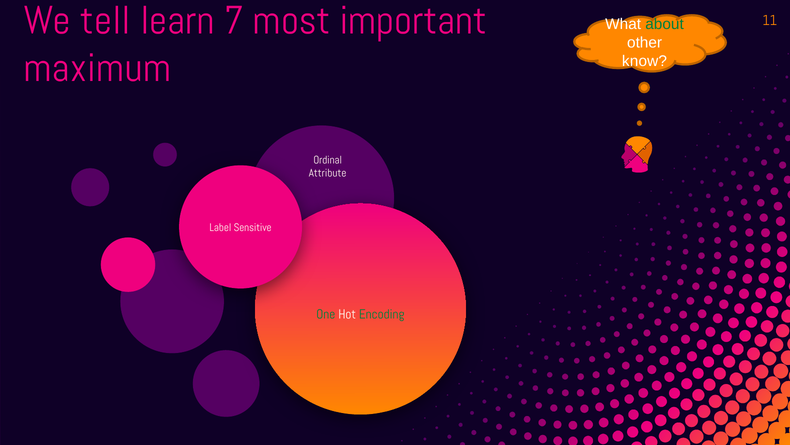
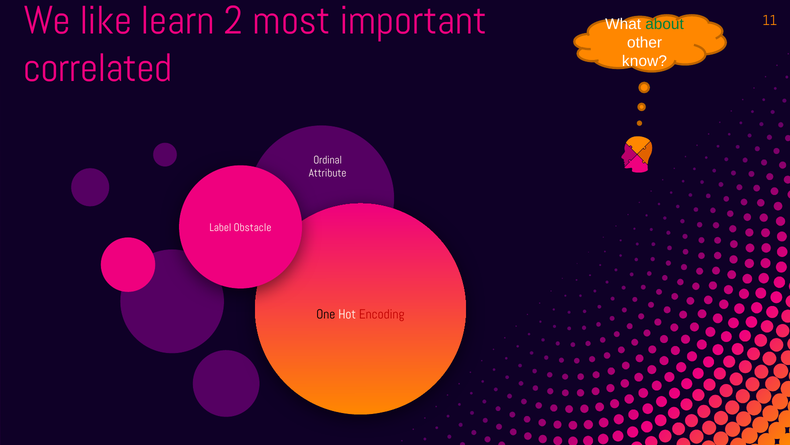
tell: tell -> like
7: 7 -> 2
maximum: maximum -> correlated
Sensitive: Sensitive -> Obstacle
One colour: green -> black
Encoding colour: green -> red
